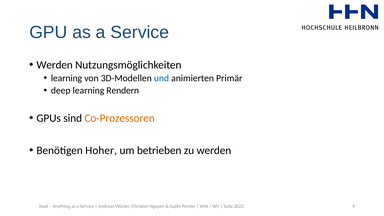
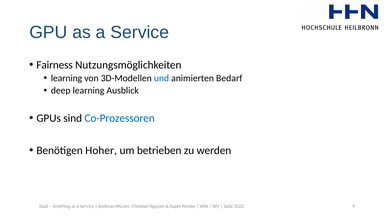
Werden at (55, 65): Werden -> Fairness
Primär: Primär -> Bedarf
Rendern: Rendern -> Ausblick
Co-Prozessoren colour: orange -> blue
